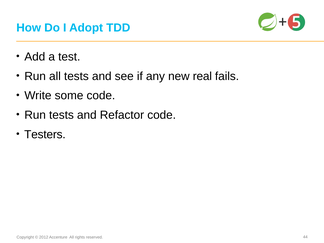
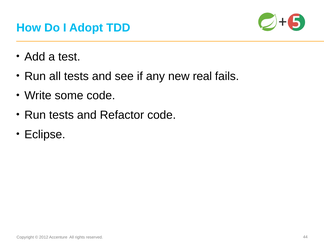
Testers: Testers -> Eclipse
